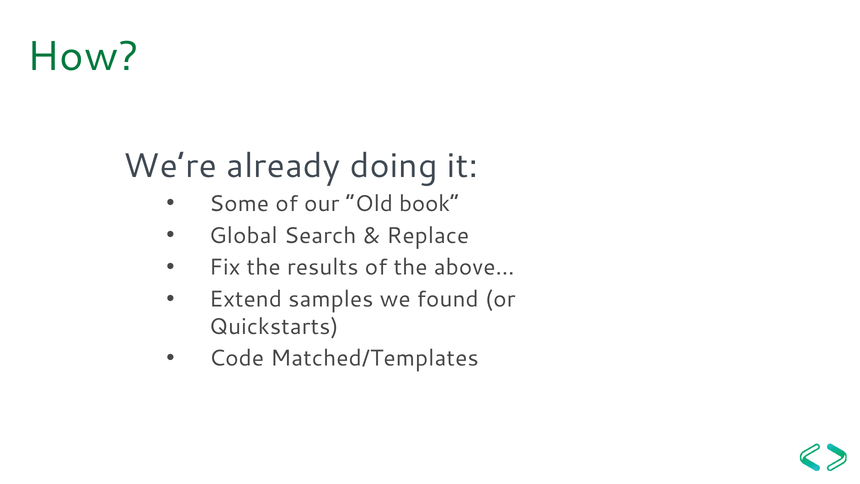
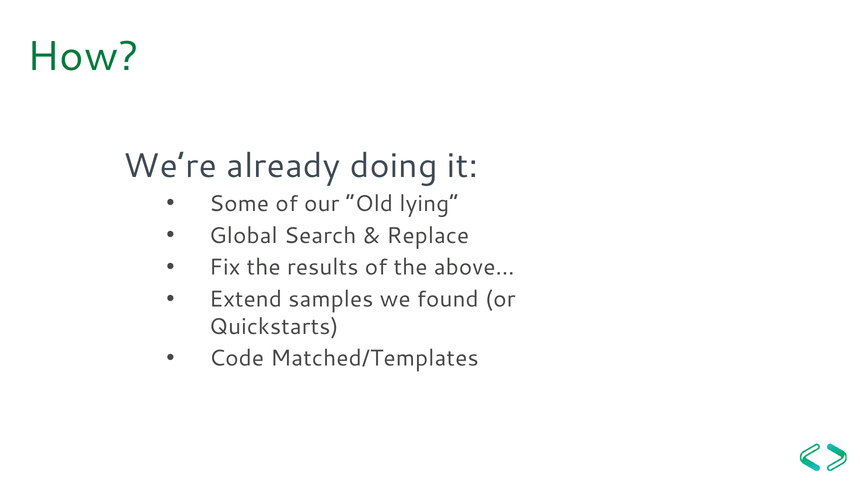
book: book -> lying
